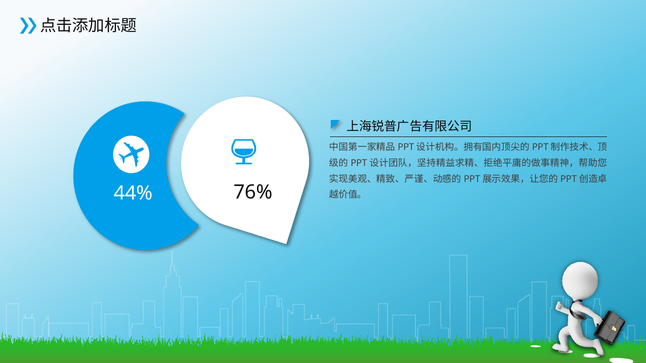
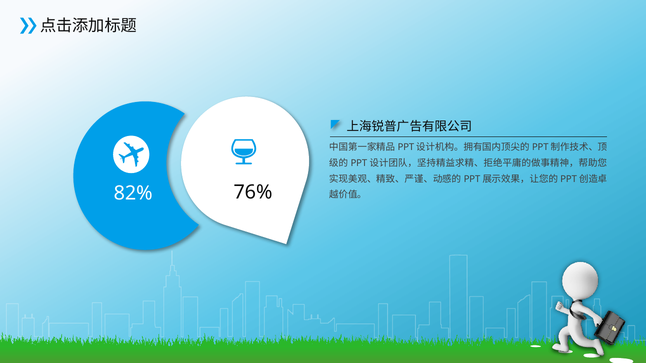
44%: 44% -> 82%
